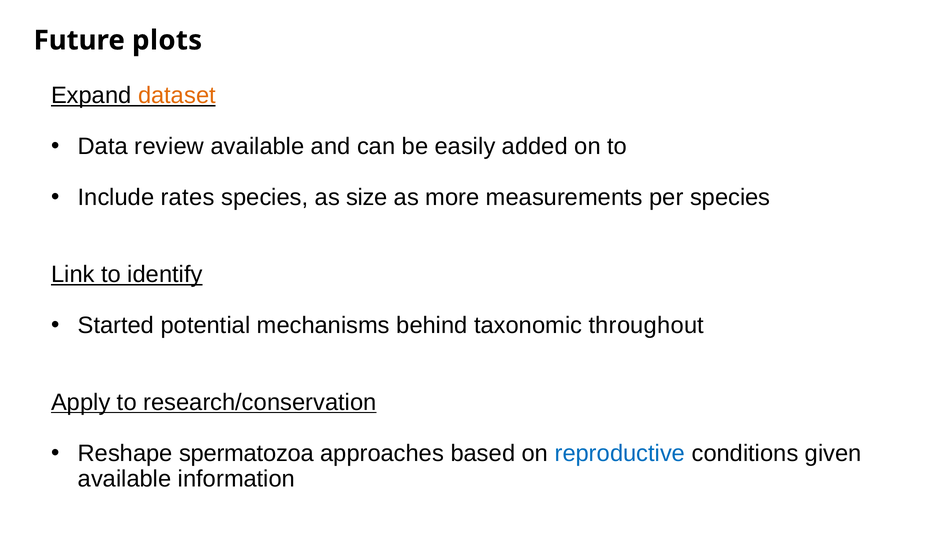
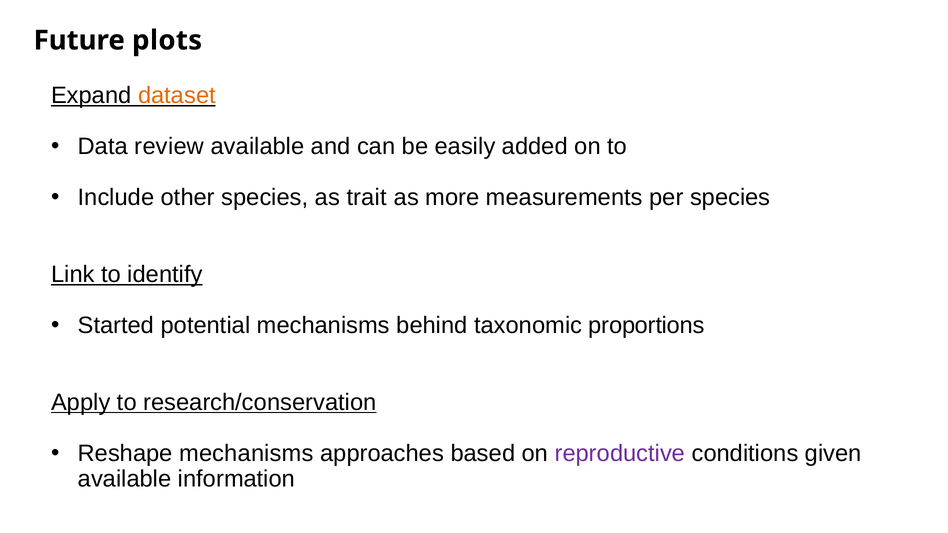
rates: rates -> other
size: size -> trait
throughout: throughout -> proportions
Reshape spermatozoa: spermatozoa -> mechanisms
reproductive colour: blue -> purple
